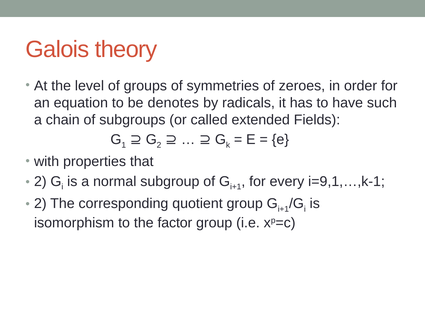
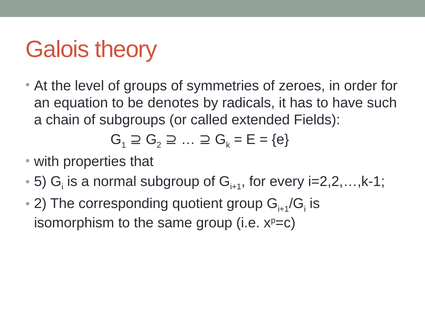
2 at (40, 182): 2 -> 5
i=9,1,…,k-1: i=9,1,…,k-1 -> i=2,2,…,k-1
factor: factor -> same
